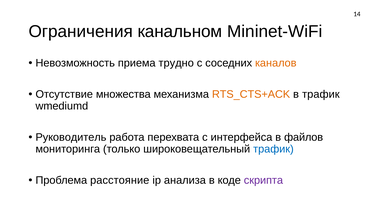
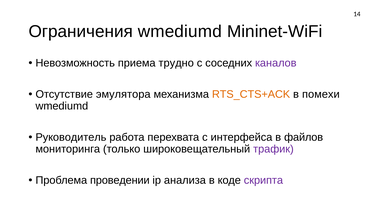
Ограничения канальном: канальном -> wmediumd
каналов colour: orange -> purple
множества: множества -> эмулятора
в трафик: трафик -> помехи
трафик at (273, 149) colour: blue -> purple
расстояние: расстояние -> проведении
